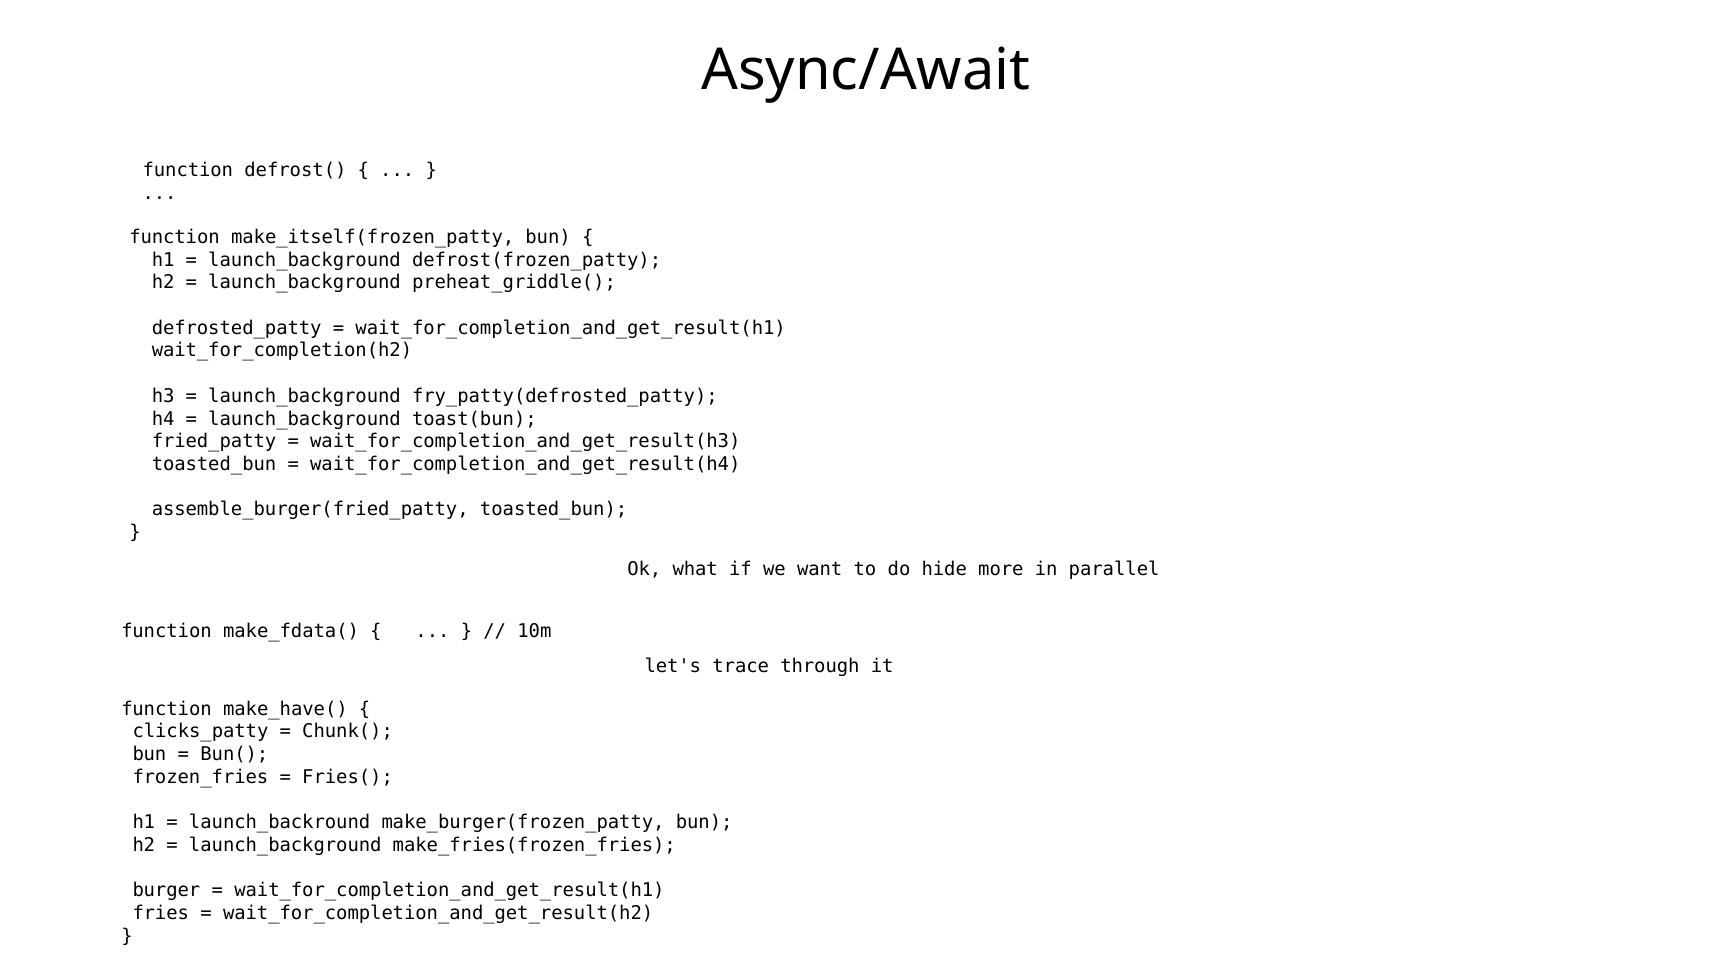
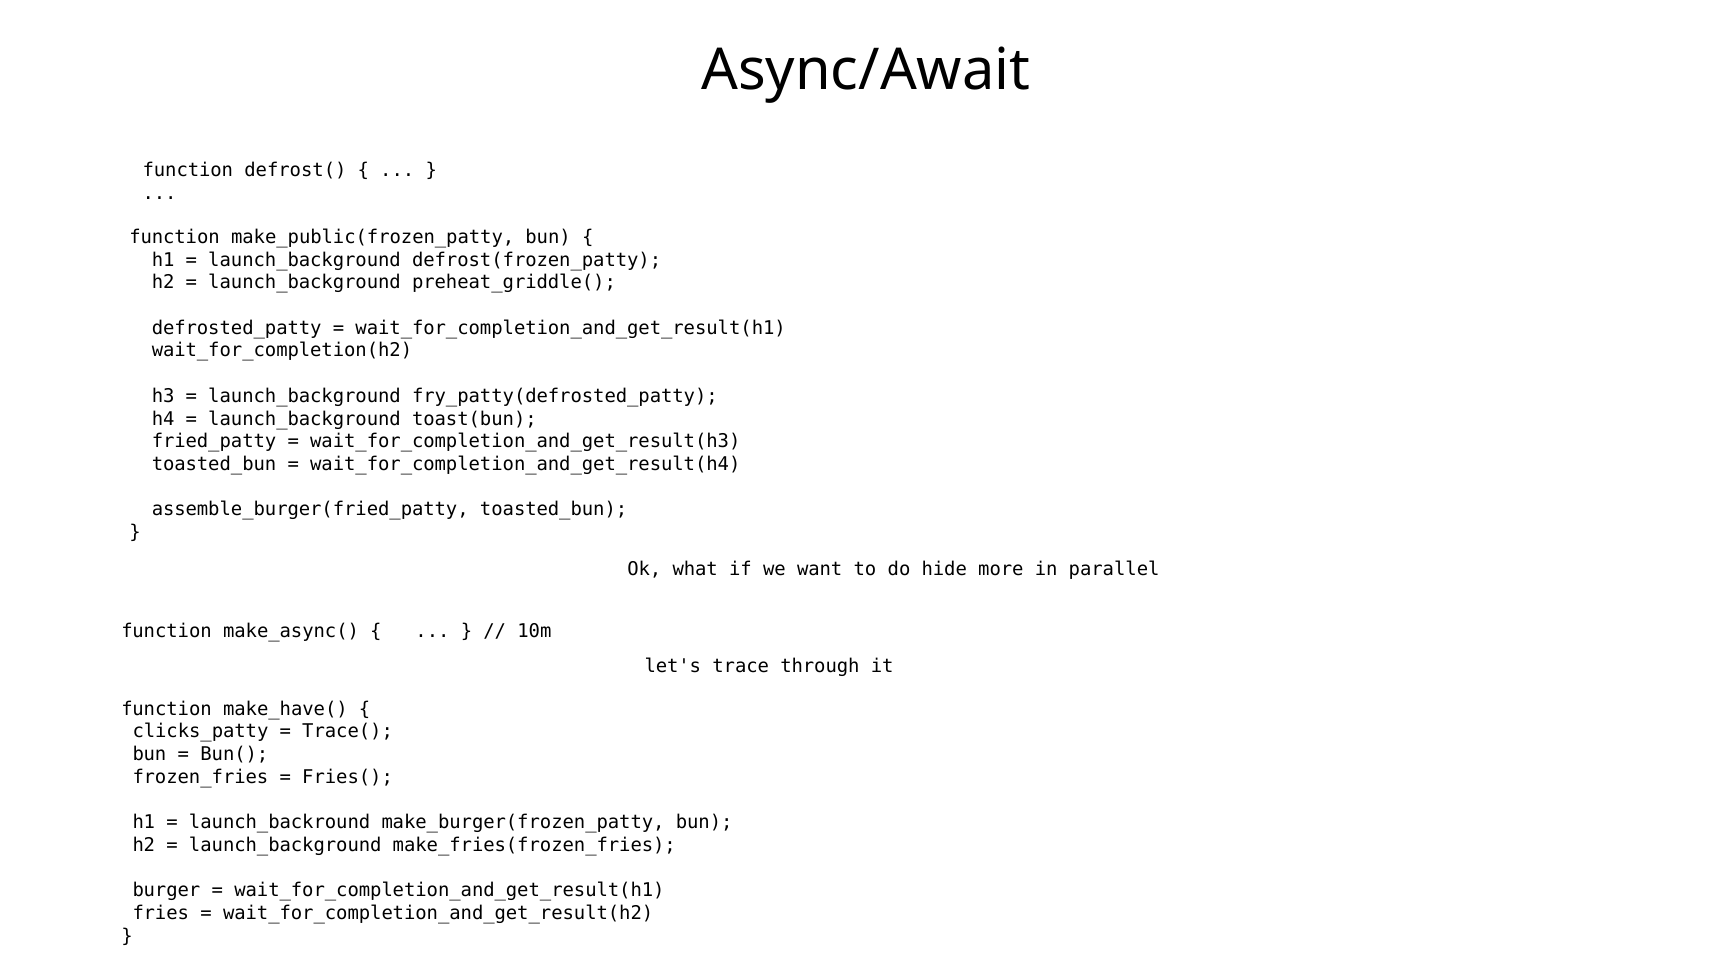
make_itself(frozen_patty: make_itself(frozen_patty -> make_public(frozen_patty
make_fdata(: make_fdata( -> make_async(
Chunk(: Chunk( -> Trace(
